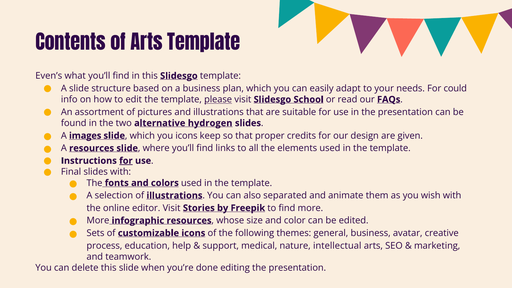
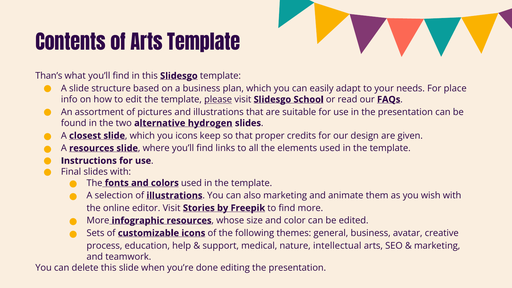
Even’s: Even’s -> Than’s
could: could -> place
images: images -> closest
for at (126, 161) underline: present -> none
also separated: separated -> marketing
